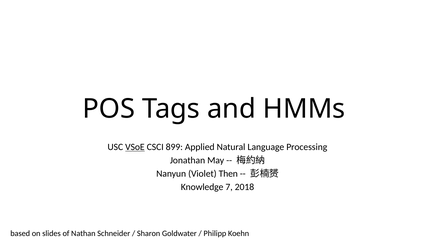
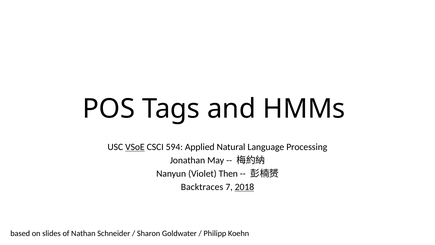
899: 899 -> 594
Knowledge: Knowledge -> Backtraces
2018 underline: none -> present
